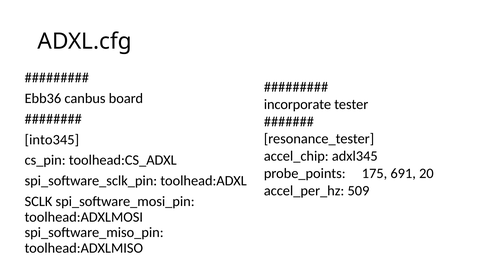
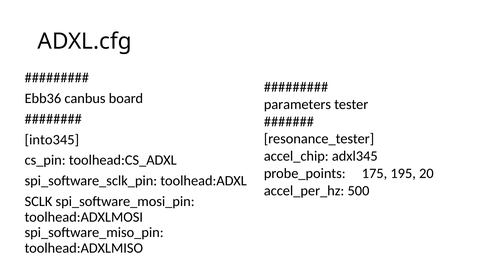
incorporate: incorporate -> parameters
691: 691 -> 195
509: 509 -> 500
